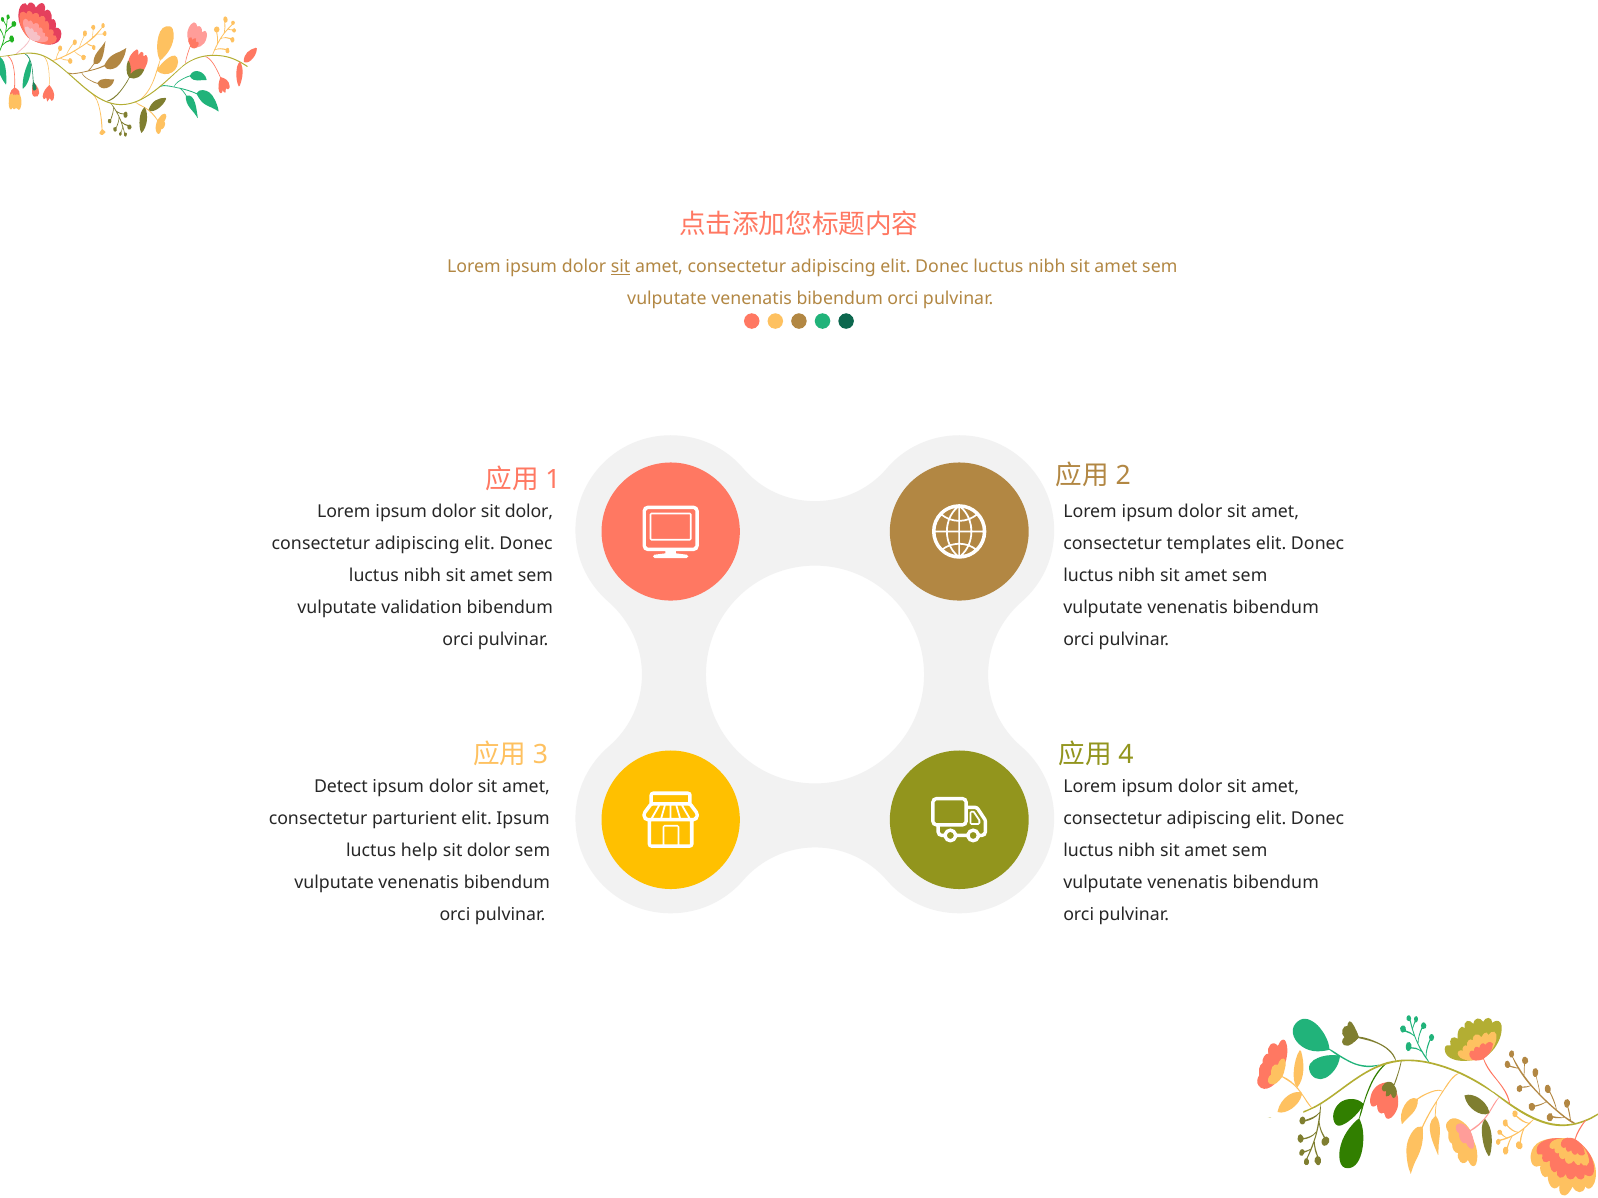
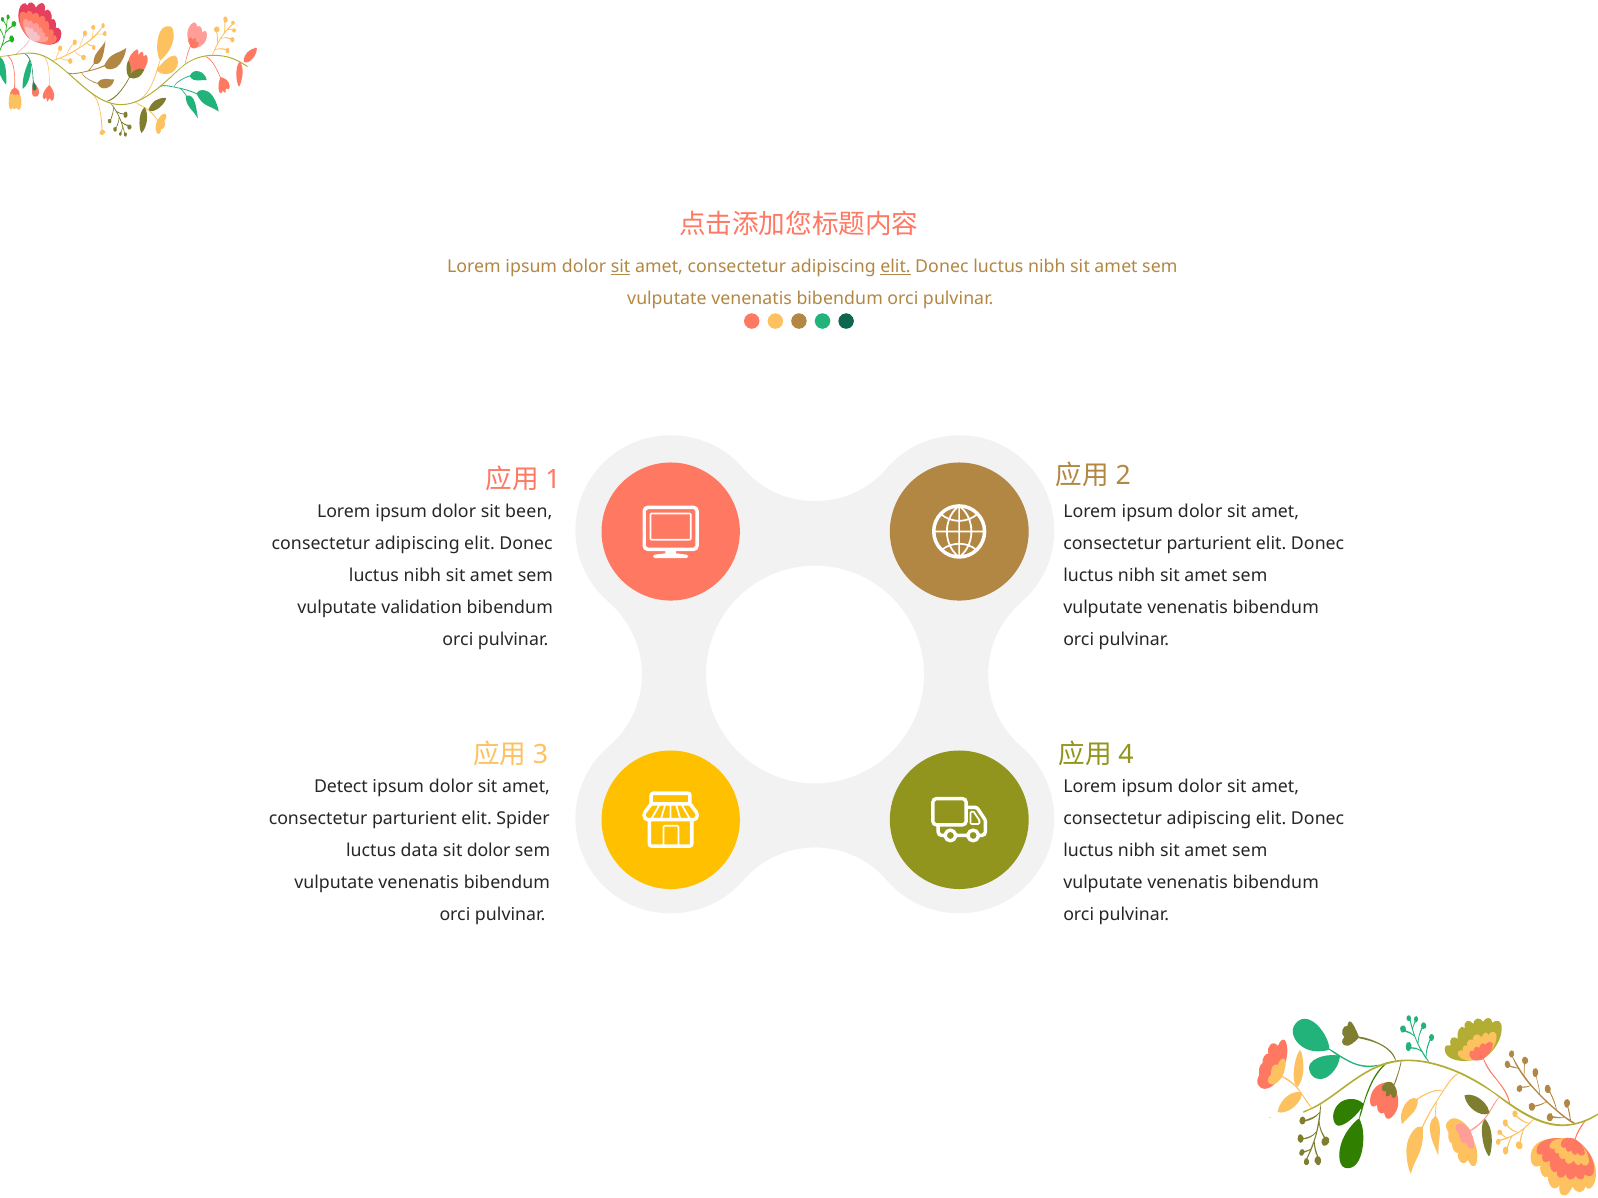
elit at (896, 267) underline: none -> present
dolor sit dolor: dolor -> been
templates at (1209, 544): templates -> parturient
elit Ipsum: Ipsum -> Spider
help: help -> data
